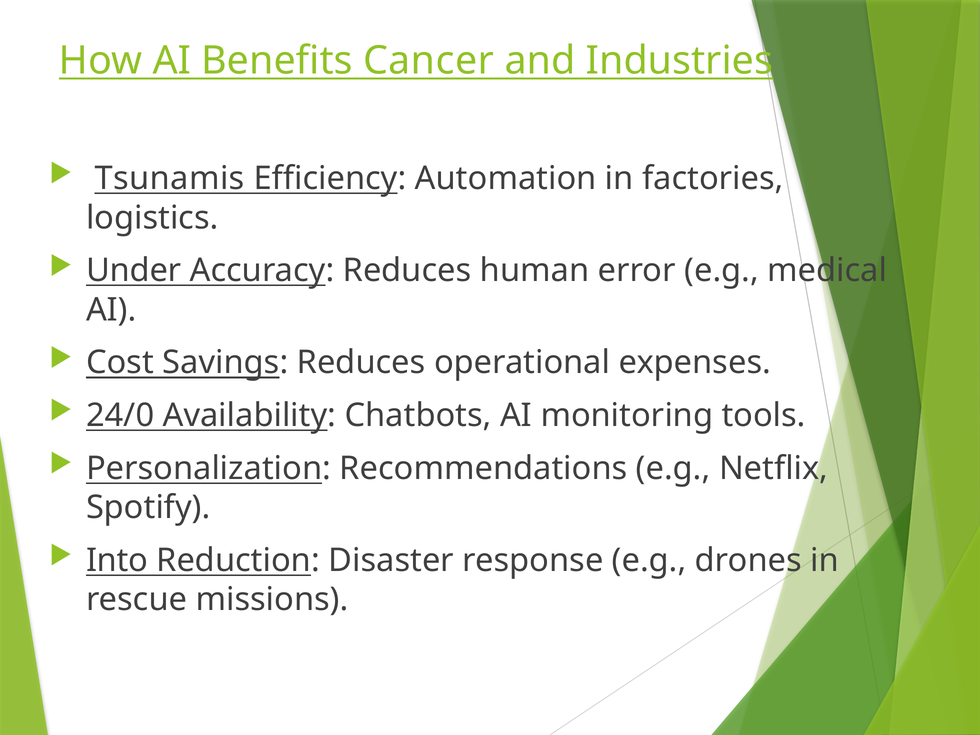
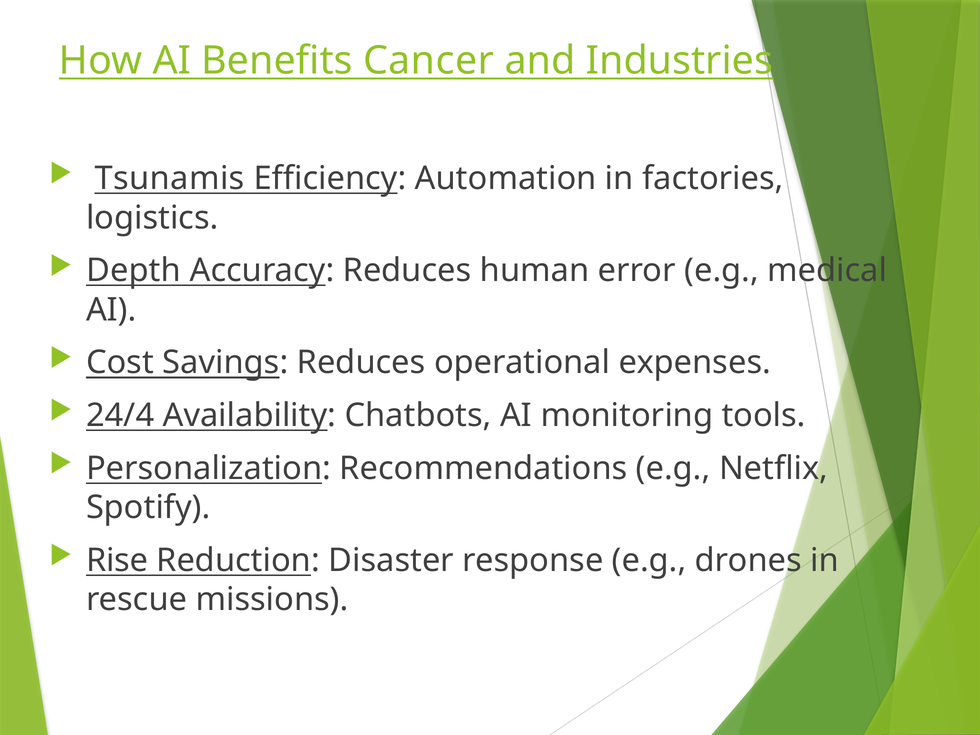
Under: Under -> Depth
24/0: 24/0 -> 24/4
Into: Into -> Rise
